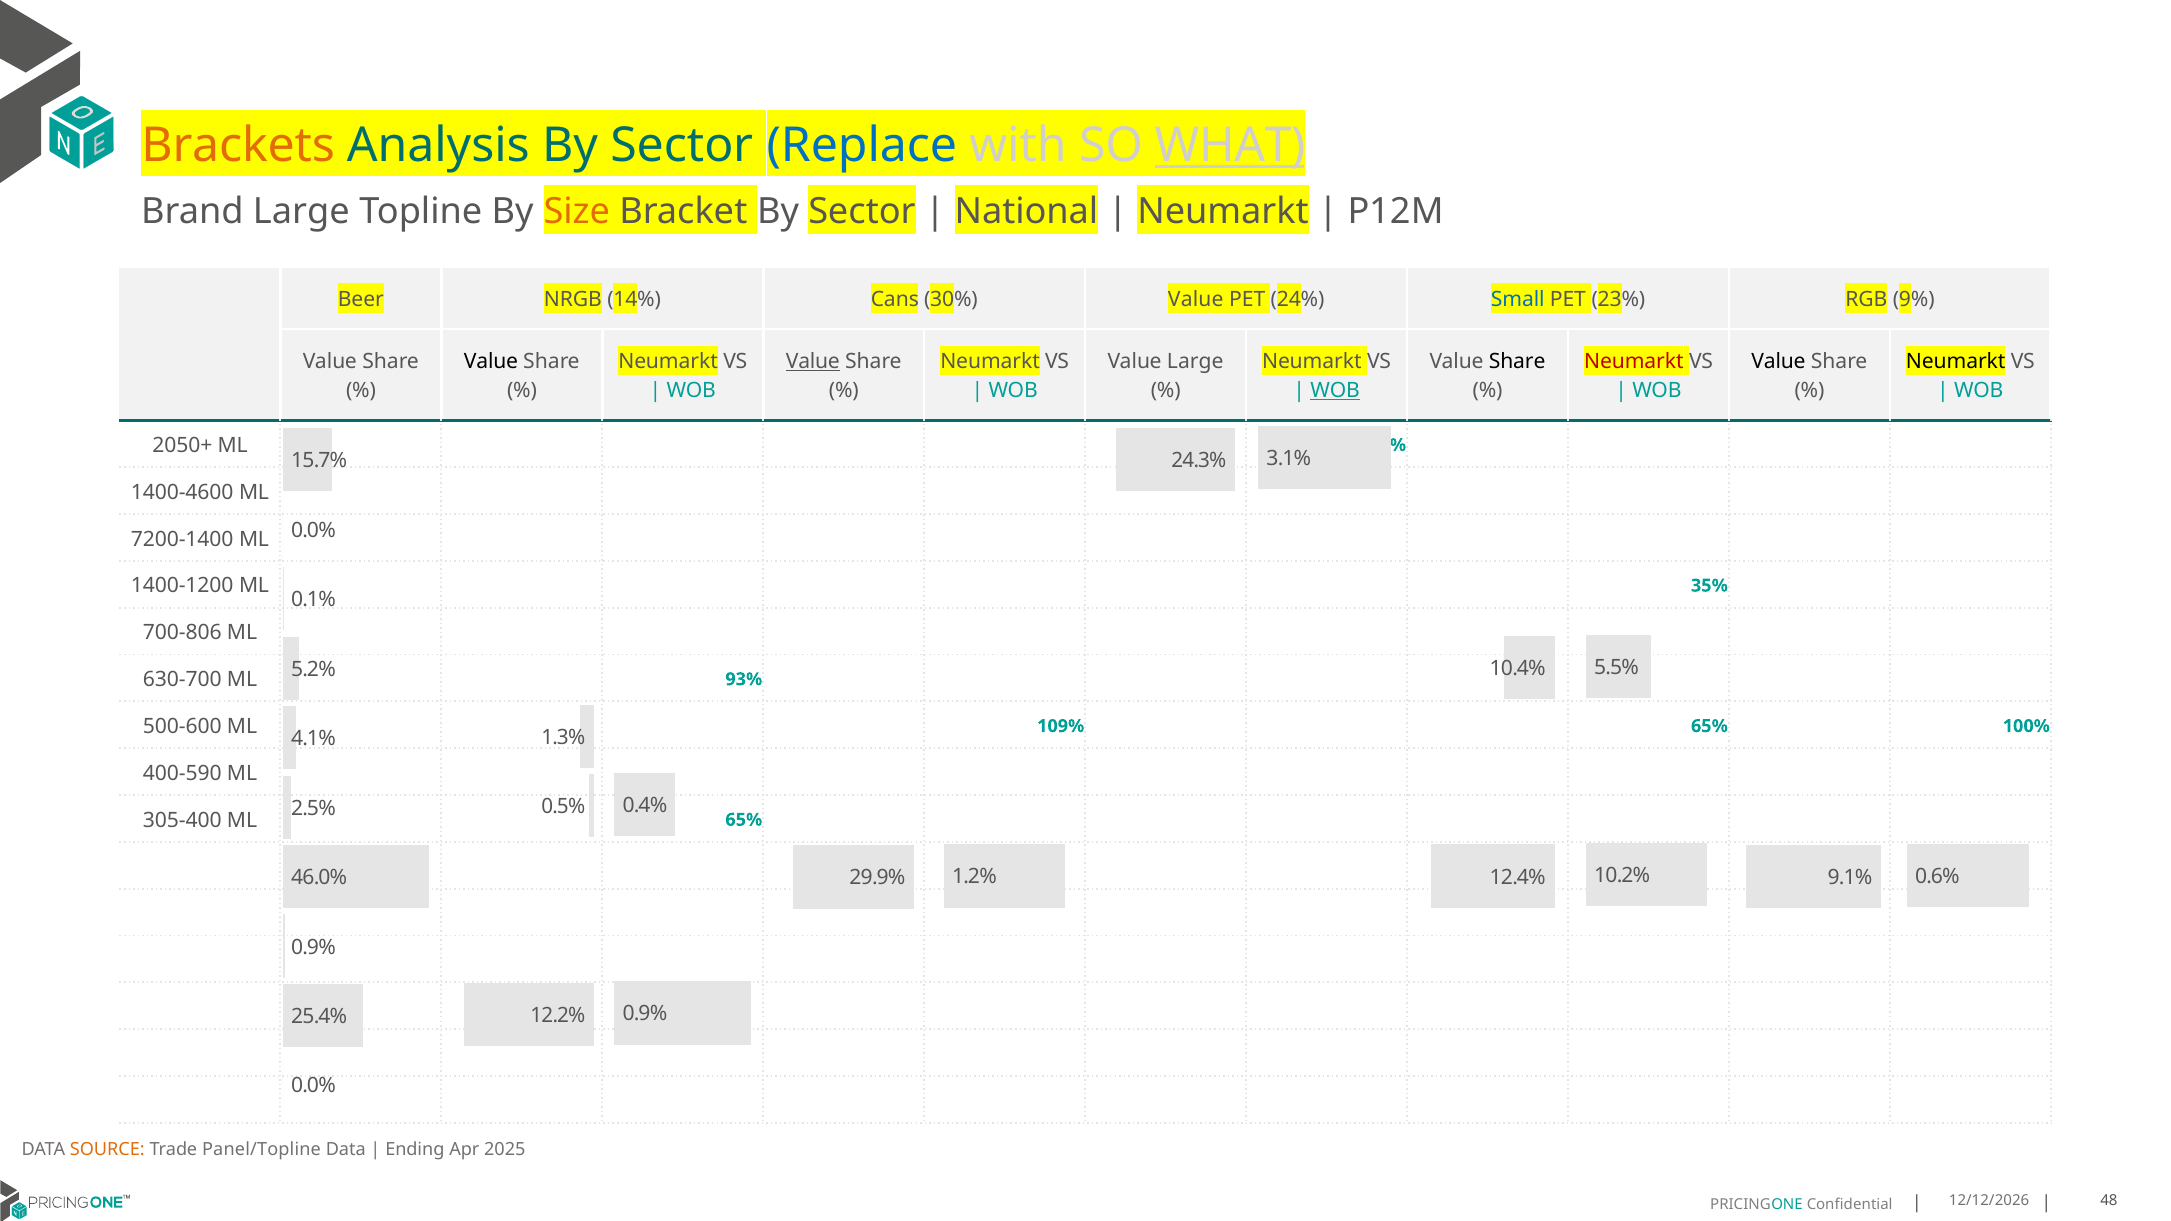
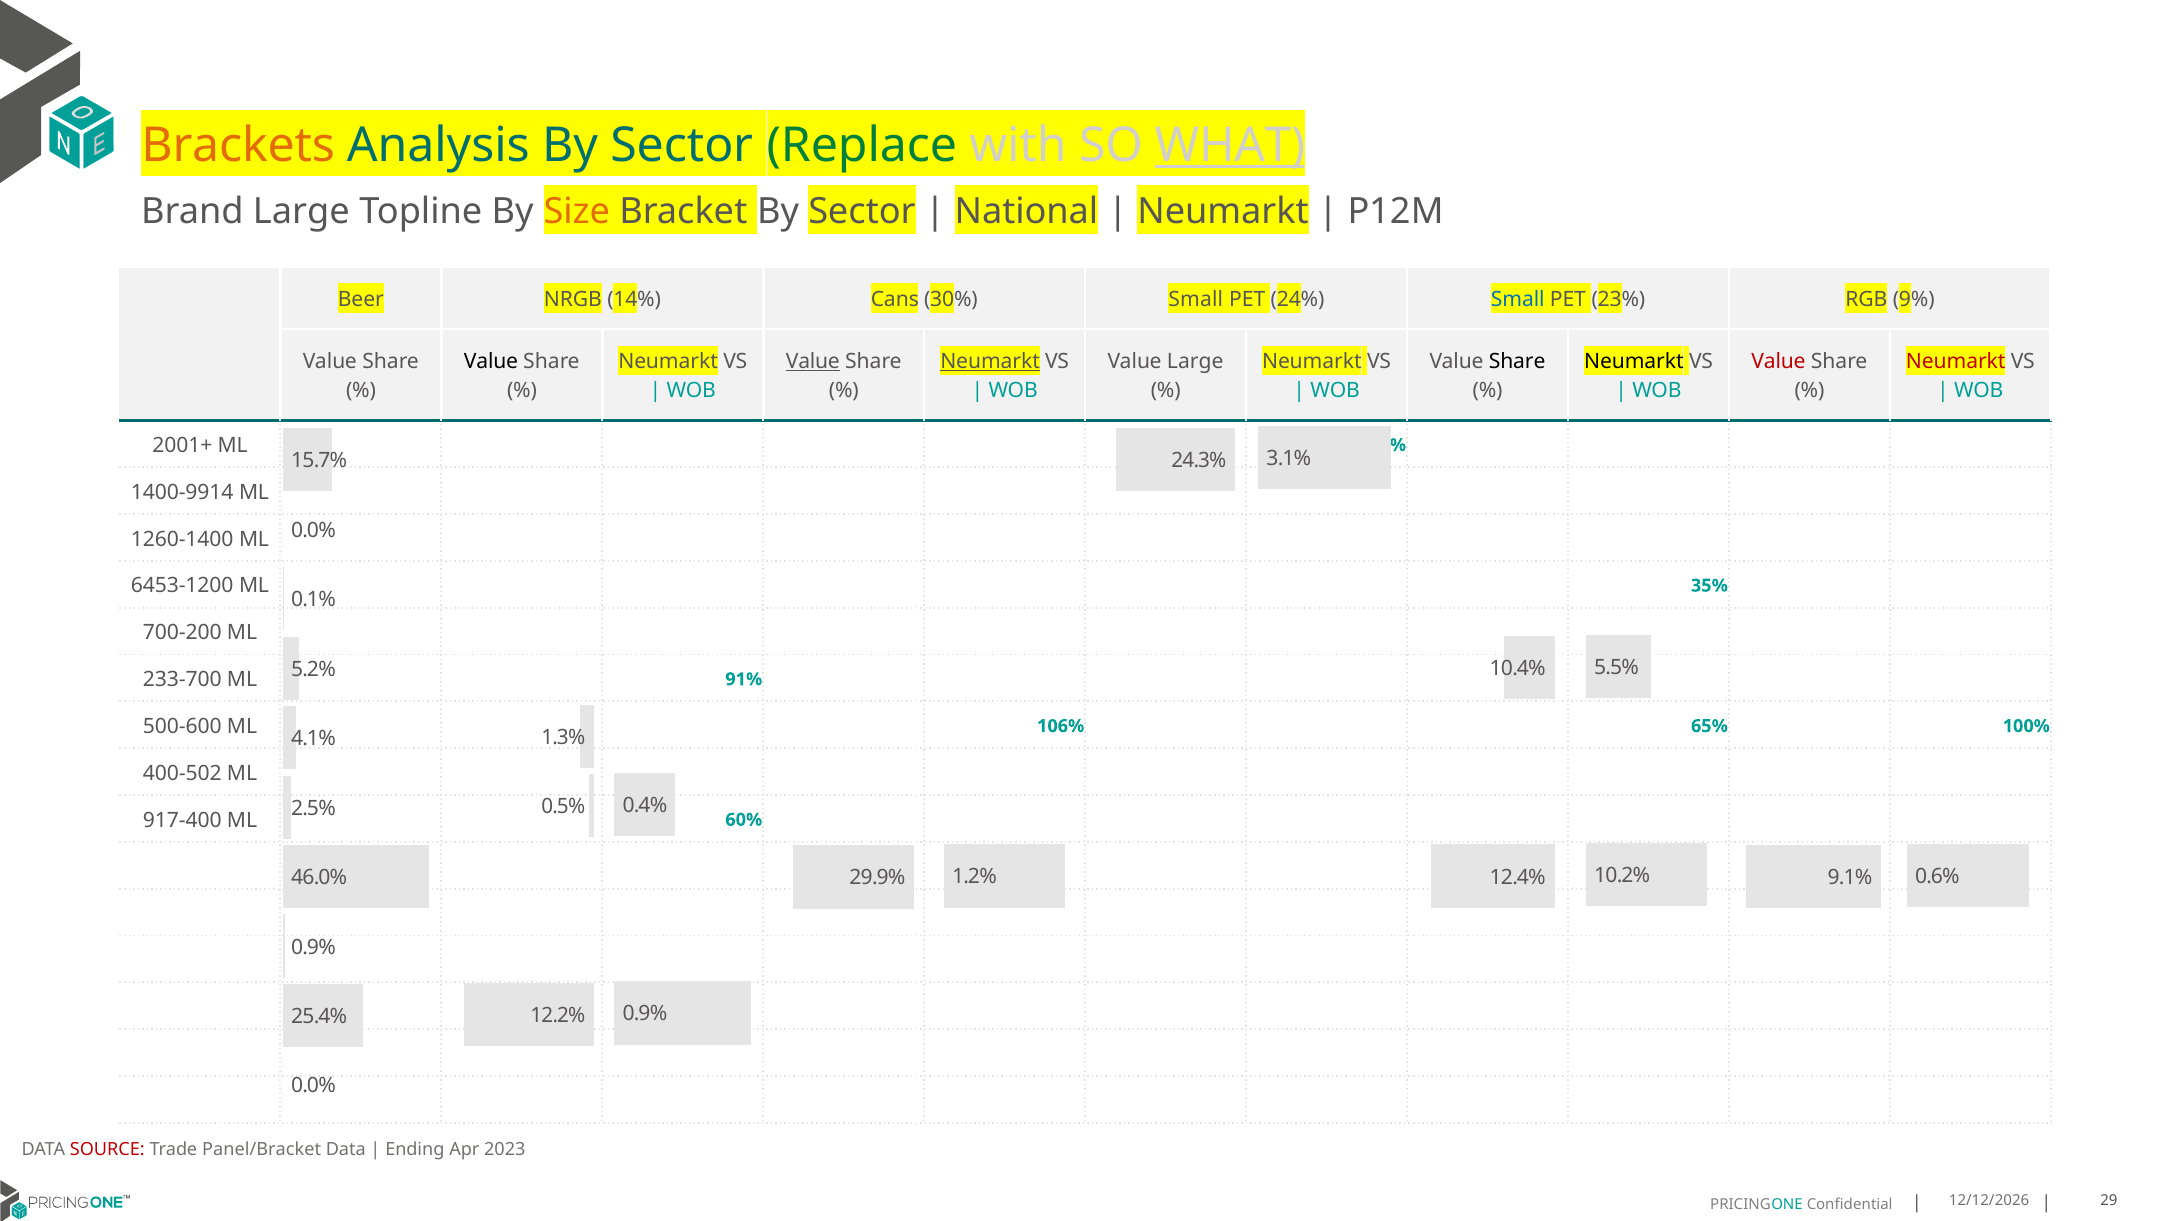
Replace colour: blue -> green
30% Value: Value -> Small
Neumarkt at (990, 362) underline: none -> present
Neumarkt at (1634, 362) colour: red -> black
Value at (1779, 362) colour: black -> red
Neumarkt at (1956, 362) colour: black -> red
WOB at (1335, 390) underline: present -> none
2050+: 2050+ -> 2001+
1400-4600: 1400-4600 -> 1400-9914
7200-1400: 7200-1400 -> 1260-1400
1400-1200: 1400-1200 -> 6453-1200
700-806: 700-806 -> 700-200
630-700: 630-700 -> 233-700
93%: 93% -> 91%
109%: 109% -> 106%
400-590: 400-590 -> 400-502
305-400: 305-400 -> 917-400
ML 65%: 65% -> 60%
SOURCE colour: orange -> red
Panel/Topline: Panel/Topline -> Panel/Bracket
2025: 2025 -> 2023
48: 48 -> 29
